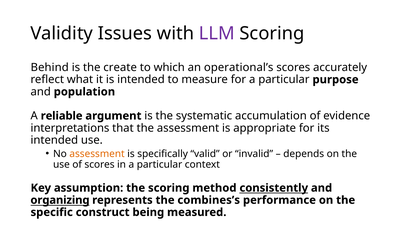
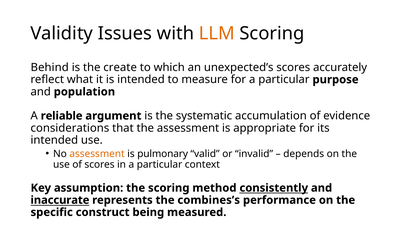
LLM colour: purple -> orange
operational’s: operational’s -> unexpected’s
interpretations: interpretations -> considerations
specifically: specifically -> pulmonary
organizing: organizing -> inaccurate
